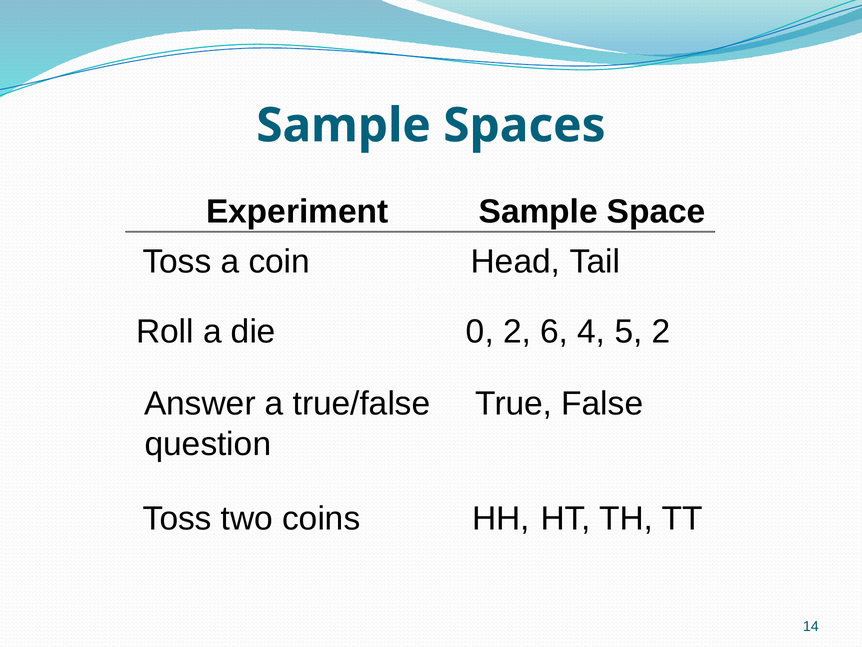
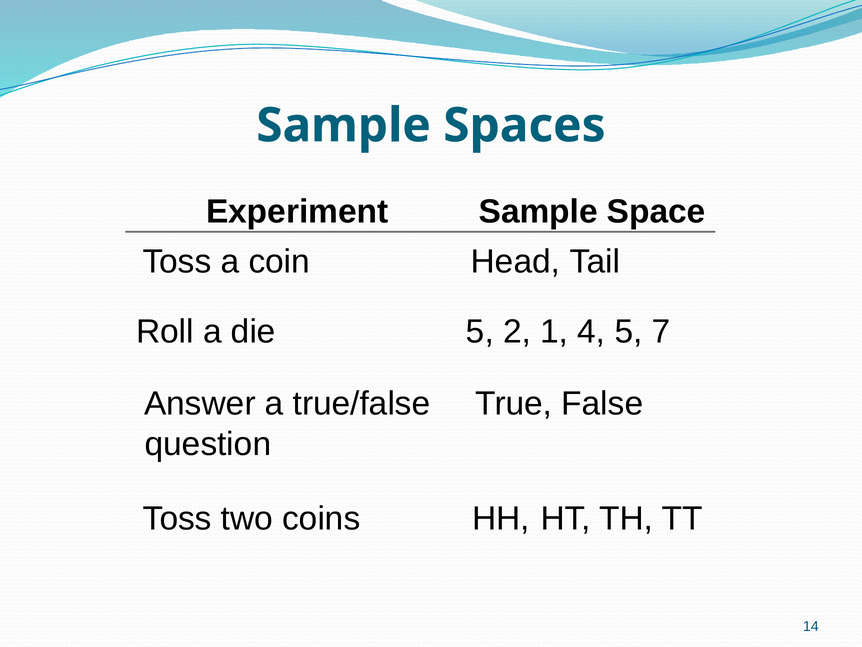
die 0: 0 -> 5
6: 6 -> 1
5 2: 2 -> 7
